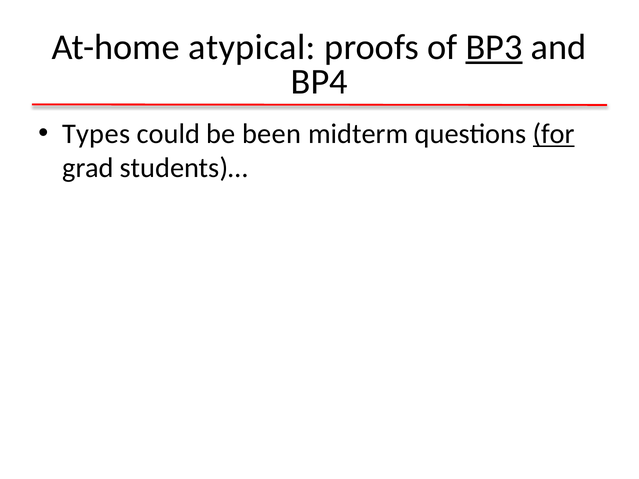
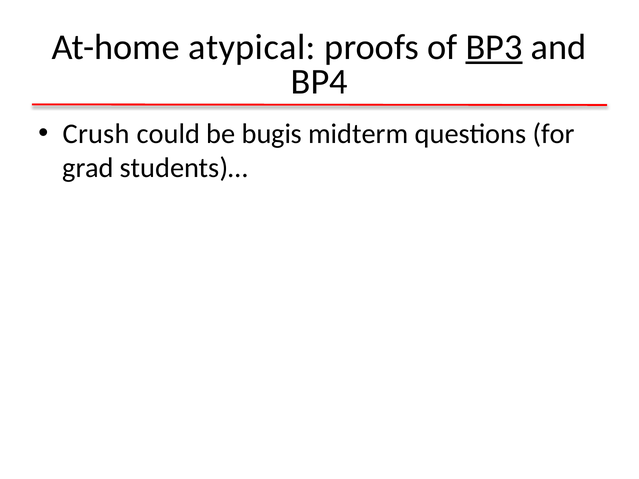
Types: Types -> Crush
been: been -> bugis
for underline: present -> none
